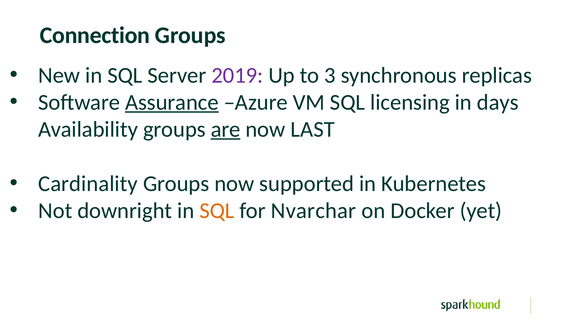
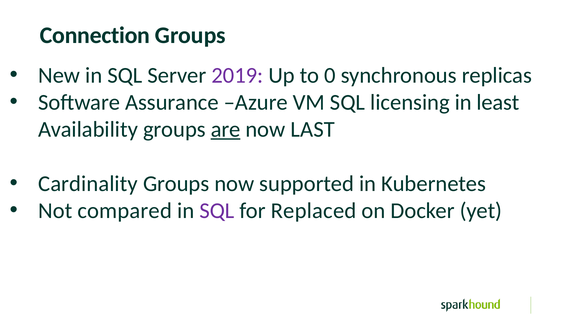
3: 3 -> 0
Assurance underline: present -> none
days: days -> least
downright: downright -> compared
SQL at (217, 211) colour: orange -> purple
Nvarchar: Nvarchar -> Replaced
